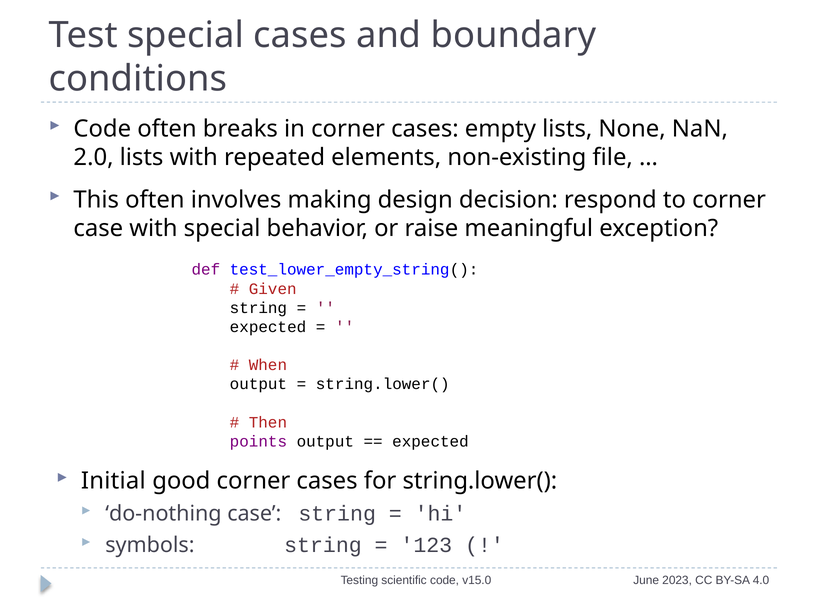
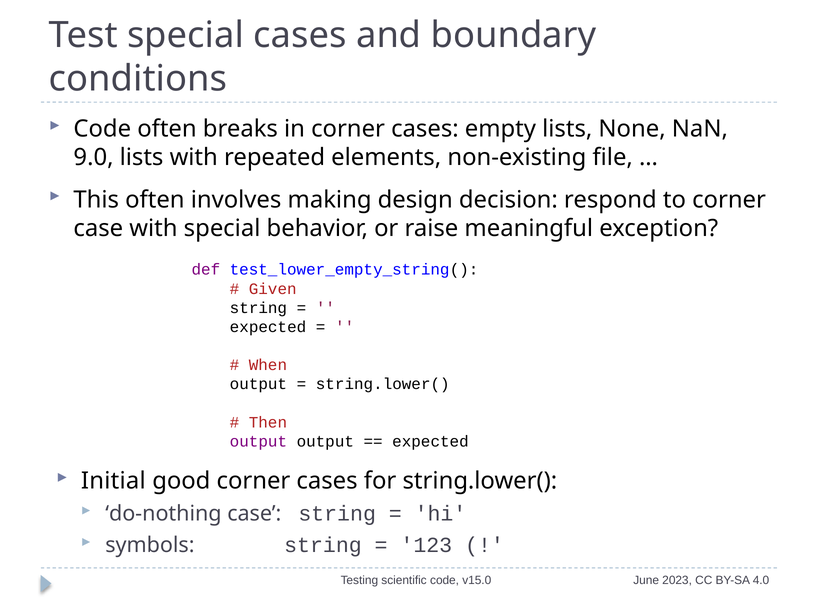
2.0: 2.0 -> 9.0
points at (258, 442): points -> output
